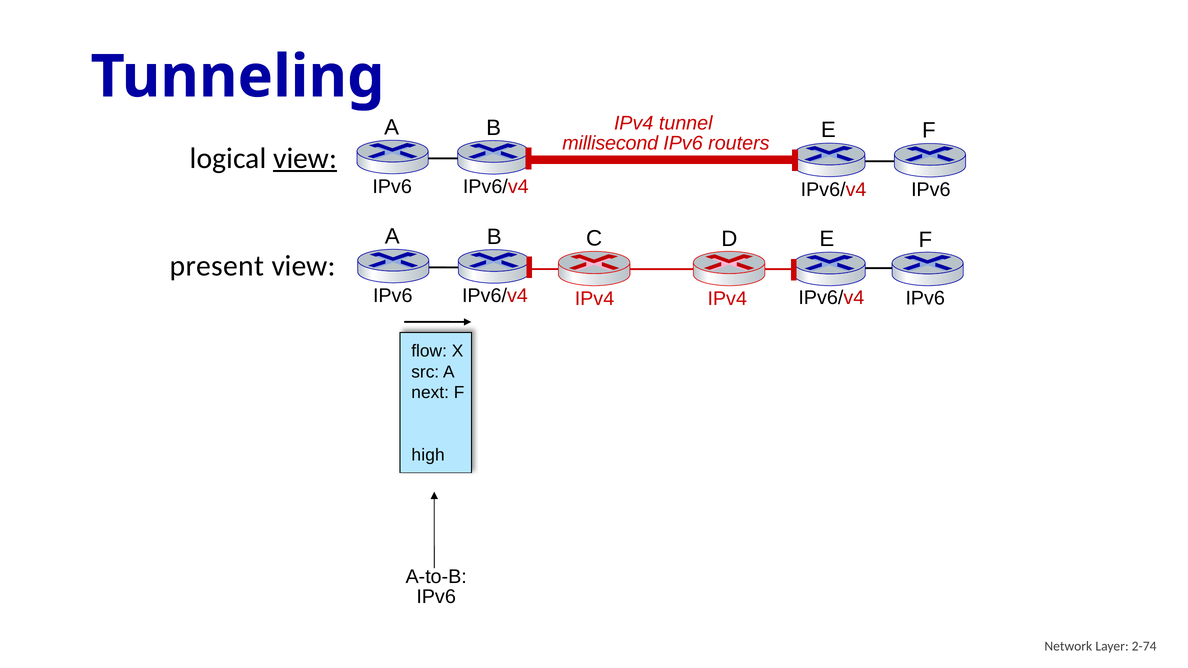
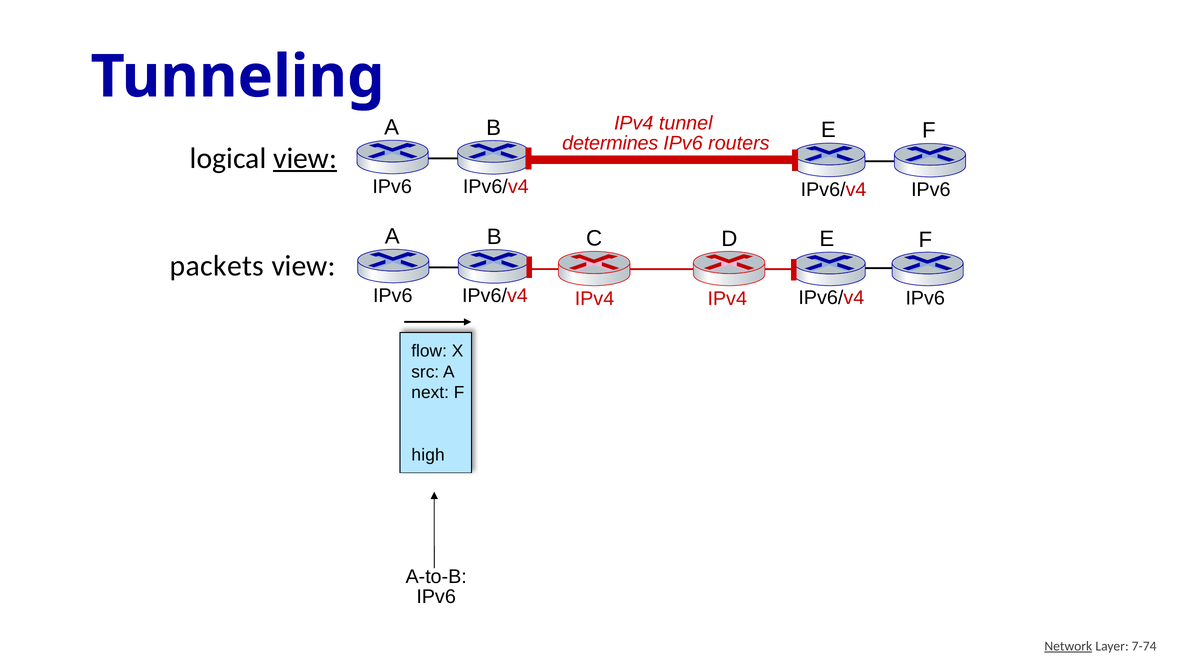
millisecond: millisecond -> determines
present: present -> packets
Network underline: none -> present
2-74: 2-74 -> 7-74
